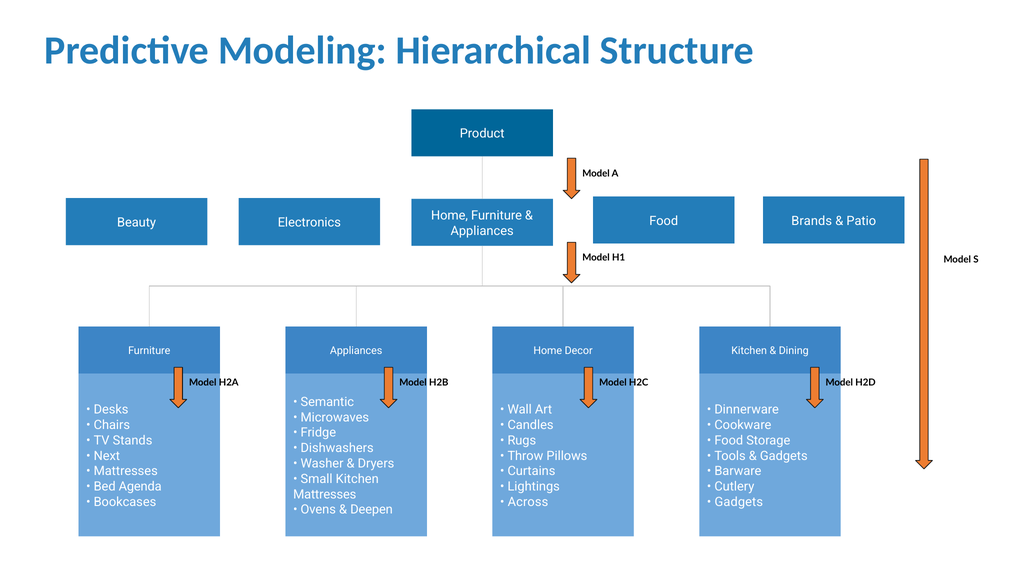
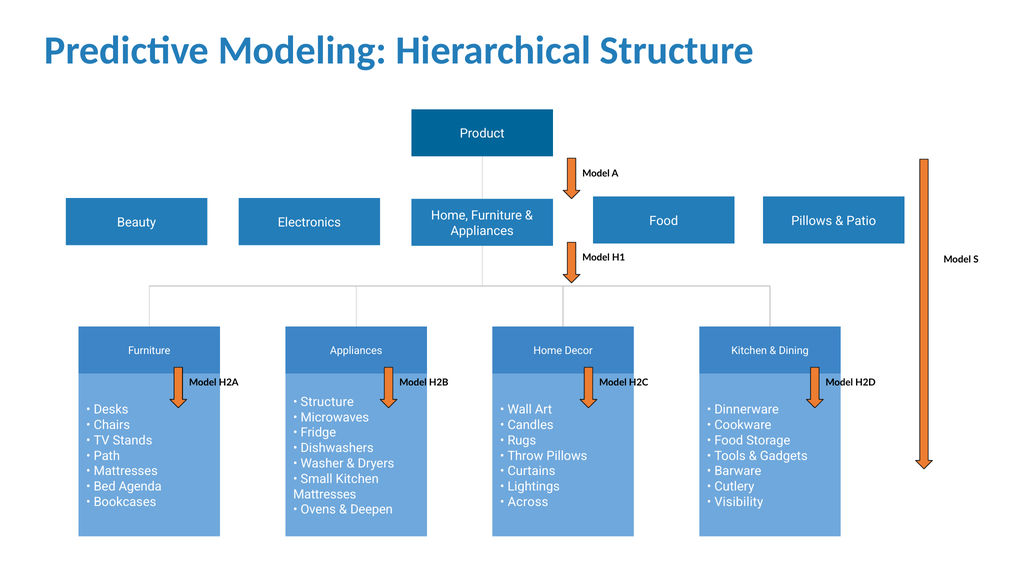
Electronics Brands: Brands -> Pillows
Semantic at (327, 402): Semantic -> Structure
Next: Next -> Path
Gadgets at (739, 502): Gadgets -> Visibility
